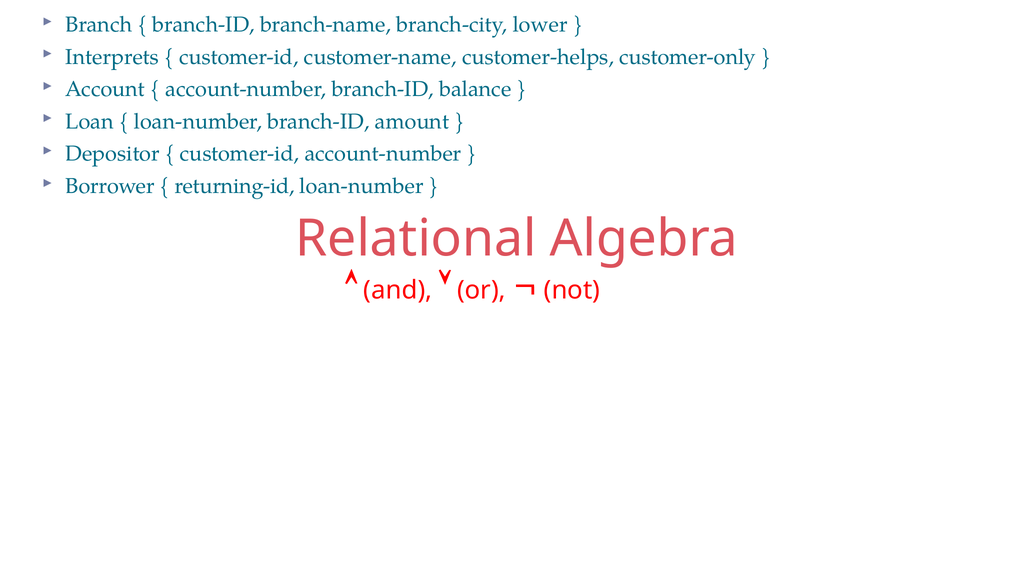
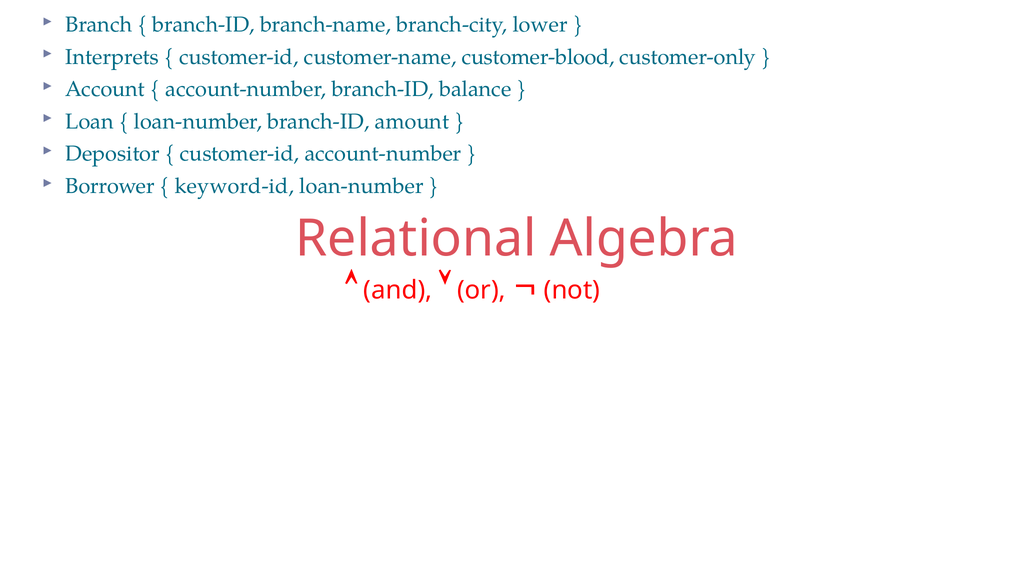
customer-helps: customer-helps -> customer-blood
returning-id: returning-id -> keyword-id
